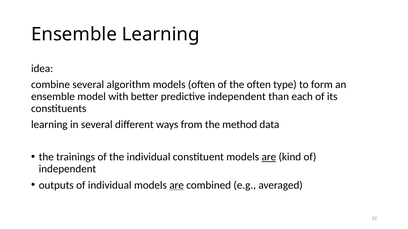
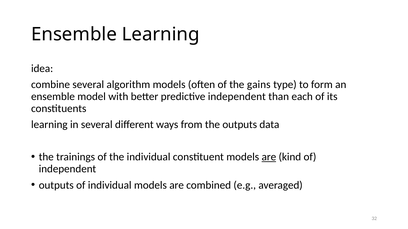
the often: often -> gains
the method: method -> outputs
are at (177, 185) underline: present -> none
